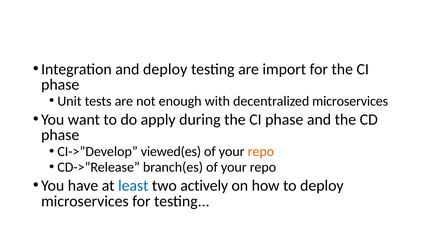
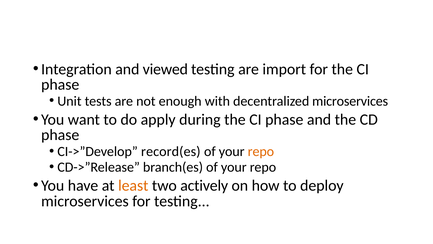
and deploy: deploy -> viewed
viewed(es: viewed(es -> record(es
least colour: blue -> orange
